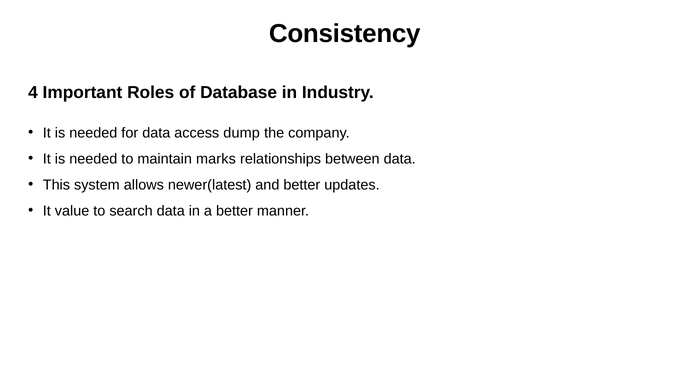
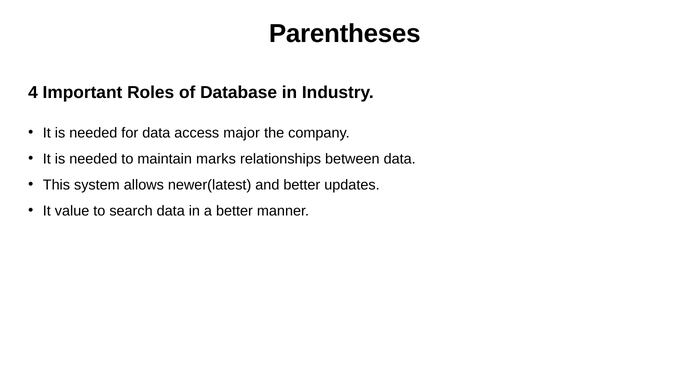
Consistency: Consistency -> Parentheses
dump: dump -> major
